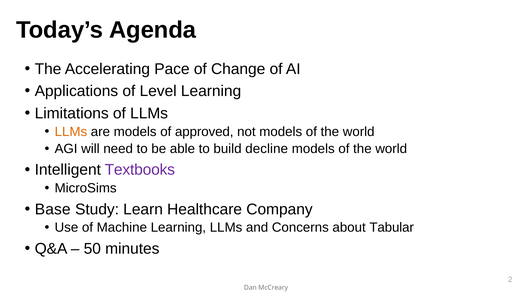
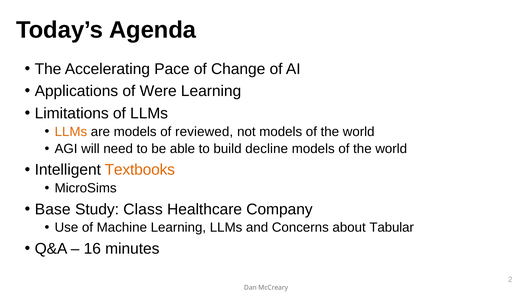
Level: Level -> Were
approved: approved -> reviewed
Textbooks colour: purple -> orange
Learn: Learn -> Class
50: 50 -> 16
